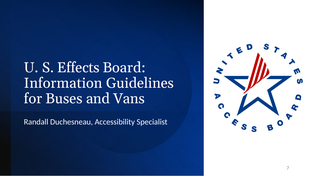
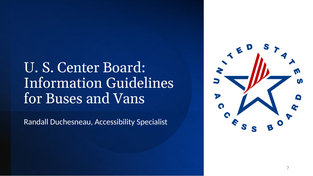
Effects: Effects -> Center
